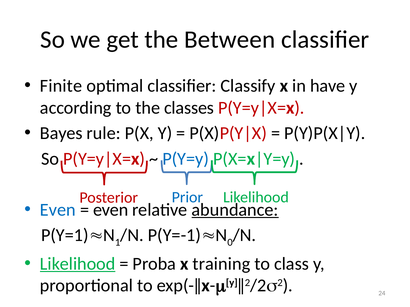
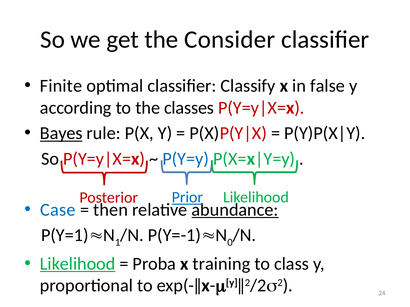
Between: Between -> Consider
have: have -> false
Bayes underline: none -> present
Prior underline: none -> present
Even at (58, 210): Even -> Case
even at (111, 210): even -> then
